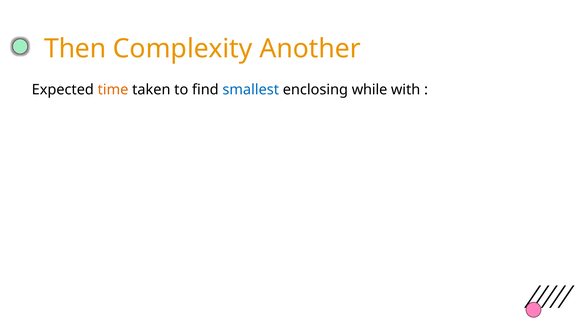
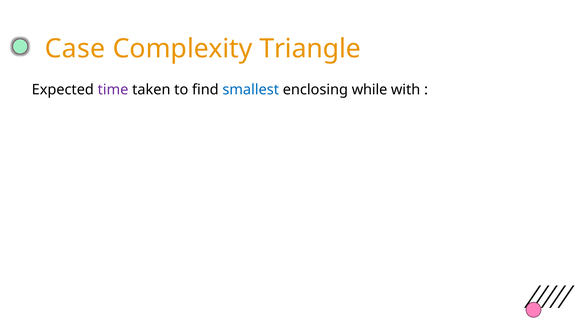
Then: Then -> Case
Another: Another -> Triangle
time colour: orange -> purple
